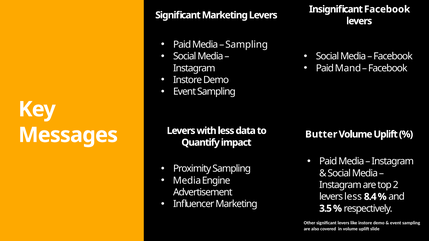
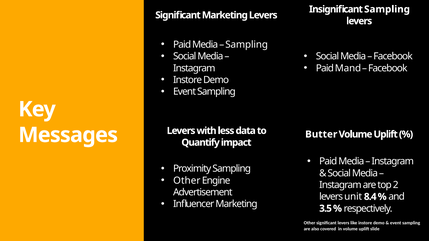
Insignificant Facebook: Facebook -> Sampling
Media at (187, 181): Media -> Other
levers less: less -> unit
